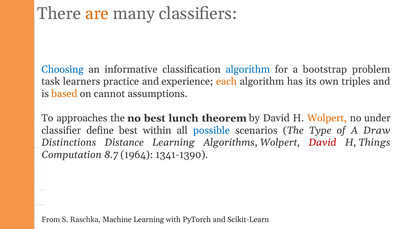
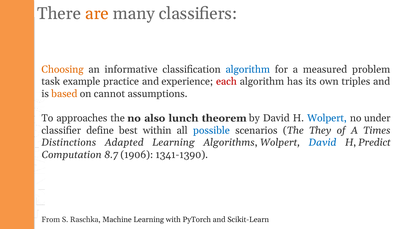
Choosing colour: blue -> orange
bootstrap: bootstrap -> measured
learners: learners -> example
each colour: orange -> red
no best: best -> also
Wolpert at (327, 118) colour: orange -> blue
Type: Type -> They
Draw: Draw -> Times
Distance: Distance -> Adapted
David at (323, 143) colour: red -> blue
Things: Things -> Predict
1964: 1964 -> 1906
